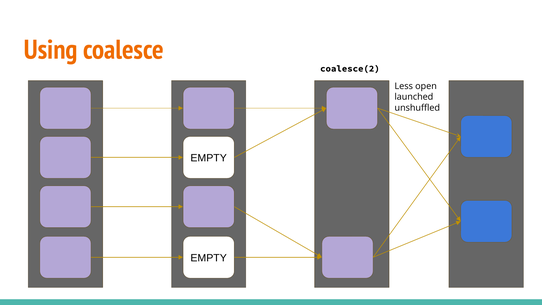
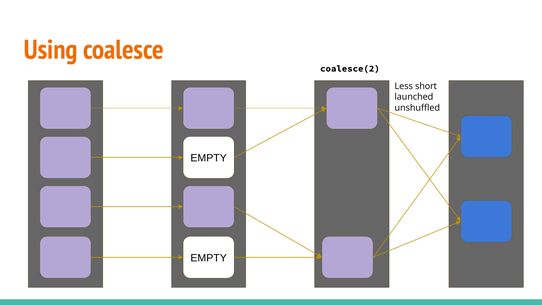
open: open -> short
